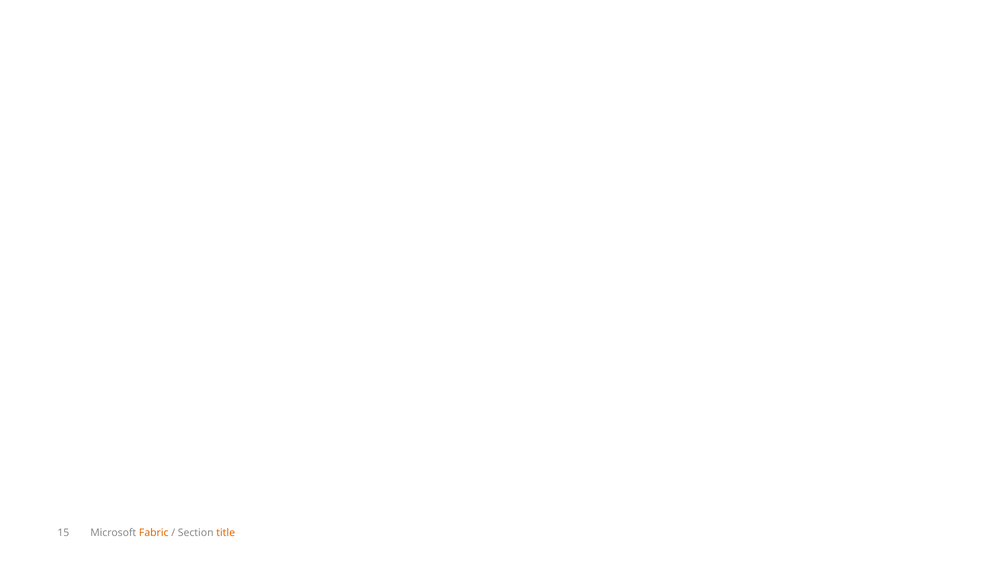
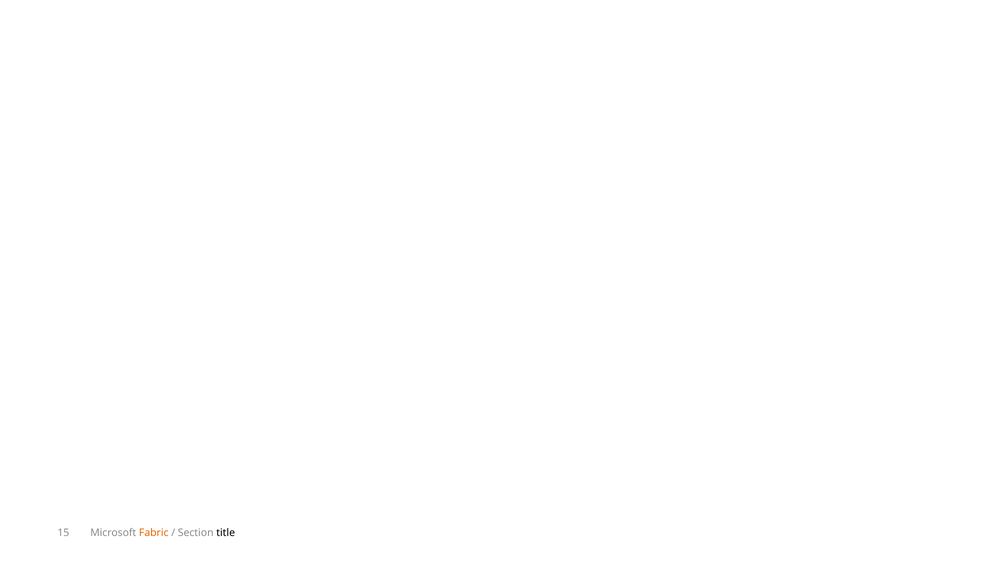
title colour: orange -> black
